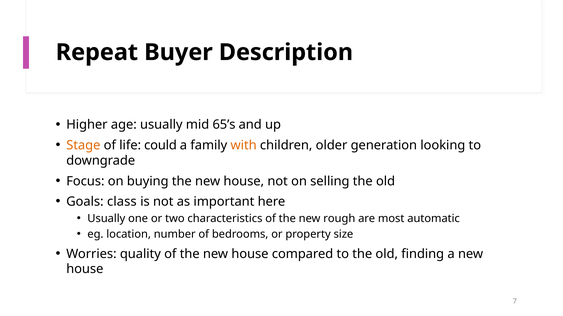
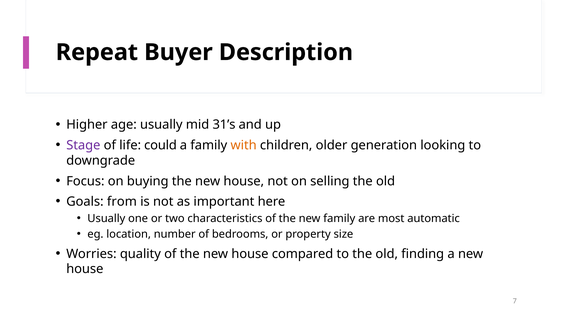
65’s: 65’s -> 31’s
Stage colour: orange -> purple
class: class -> from
new rough: rough -> family
